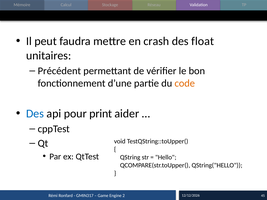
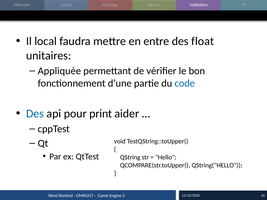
peut: peut -> local
crash: crash -> entre
Précédent: Précédent -> Appliquée
code colour: orange -> blue
